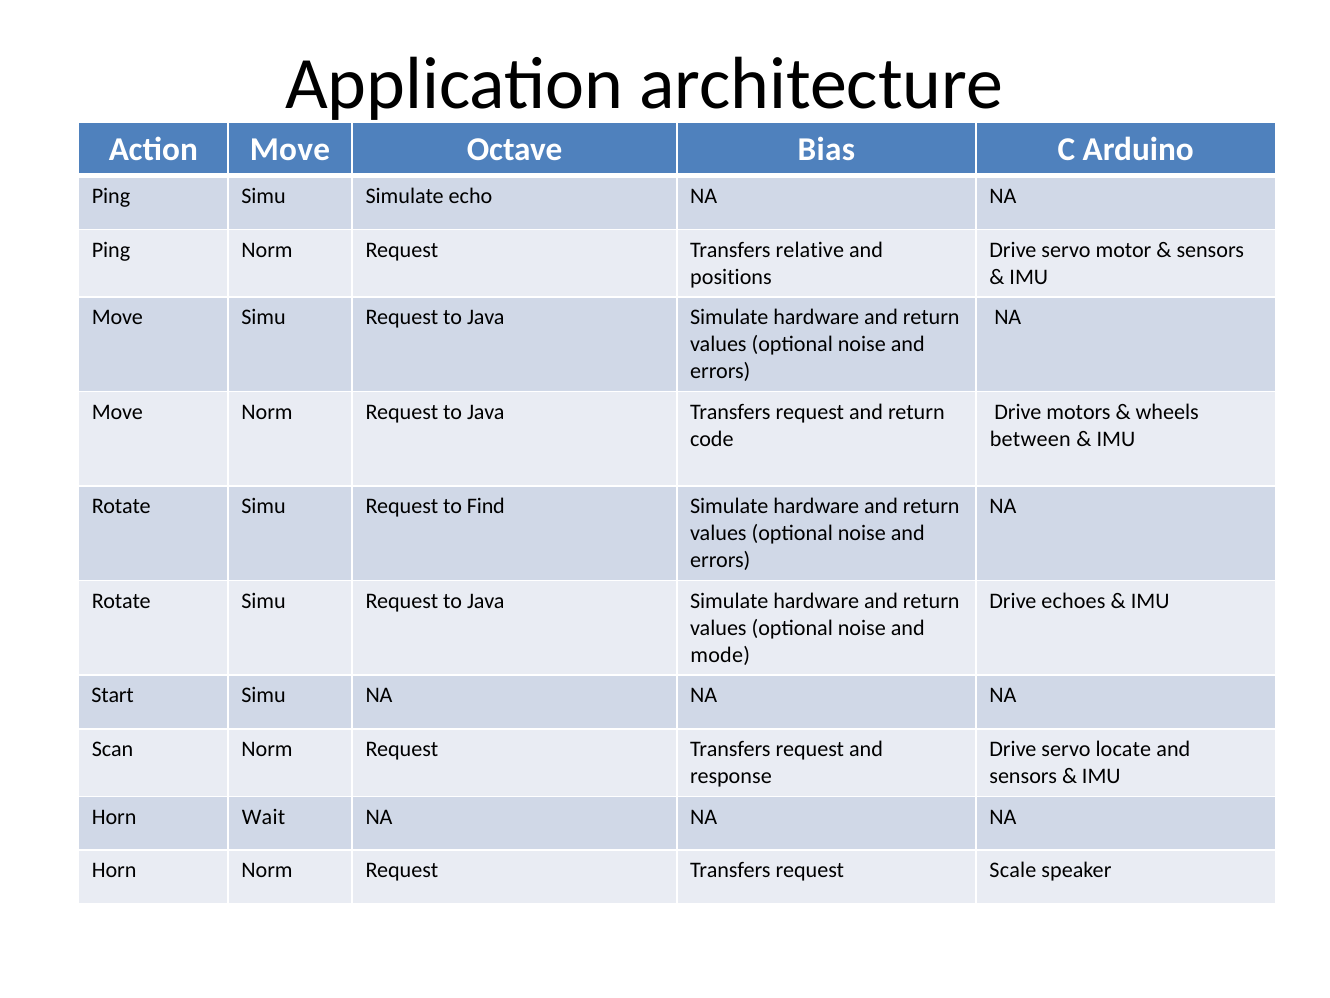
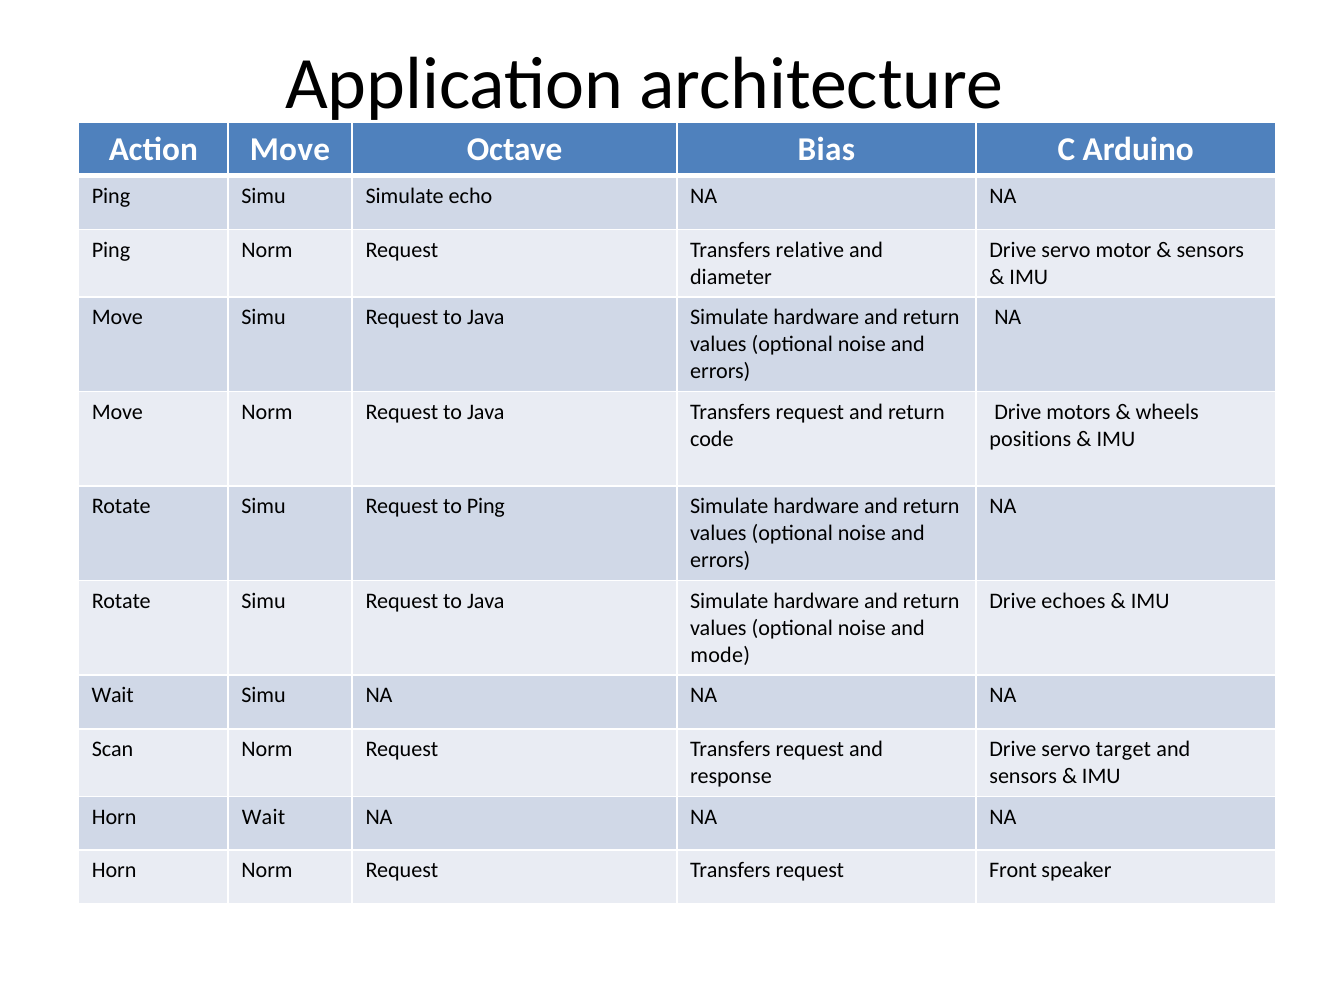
positions: positions -> diameter
between: between -> positions
to Find: Find -> Ping
Start at (113, 695): Start -> Wait
locate: locate -> target
Scale: Scale -> Front
